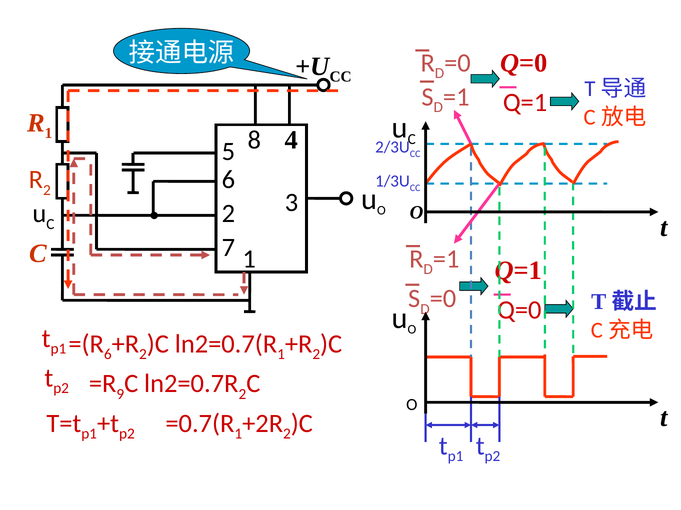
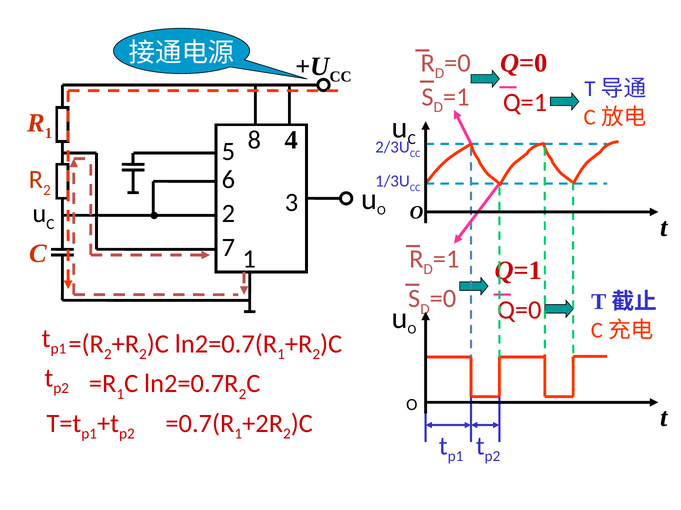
6 at (108, 355): 6 -> 2
9 at (120, 395): 9 -> 1
